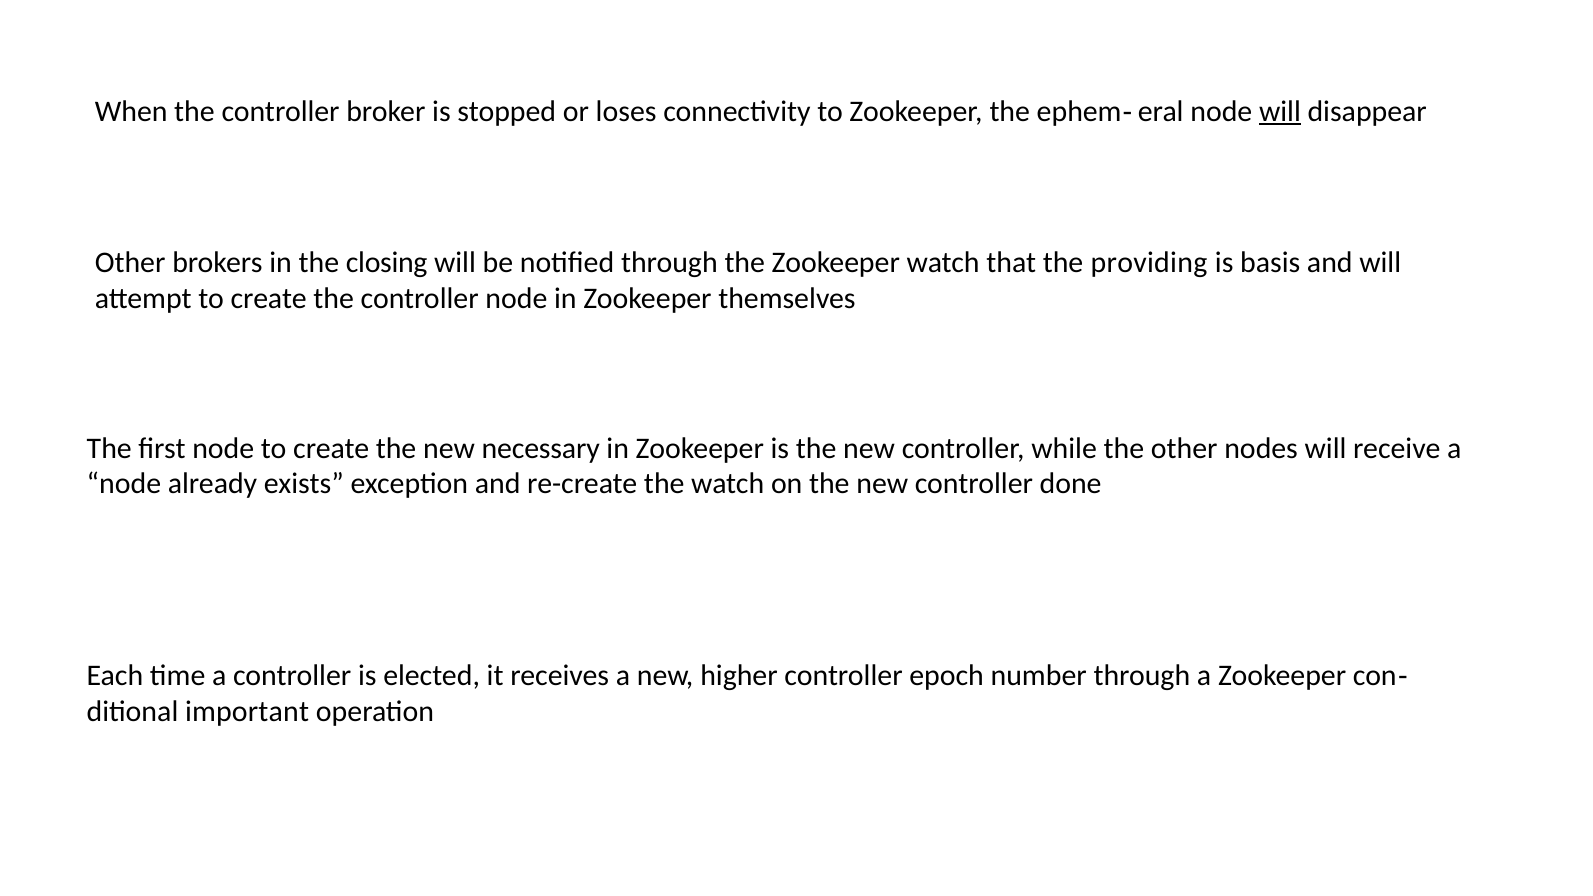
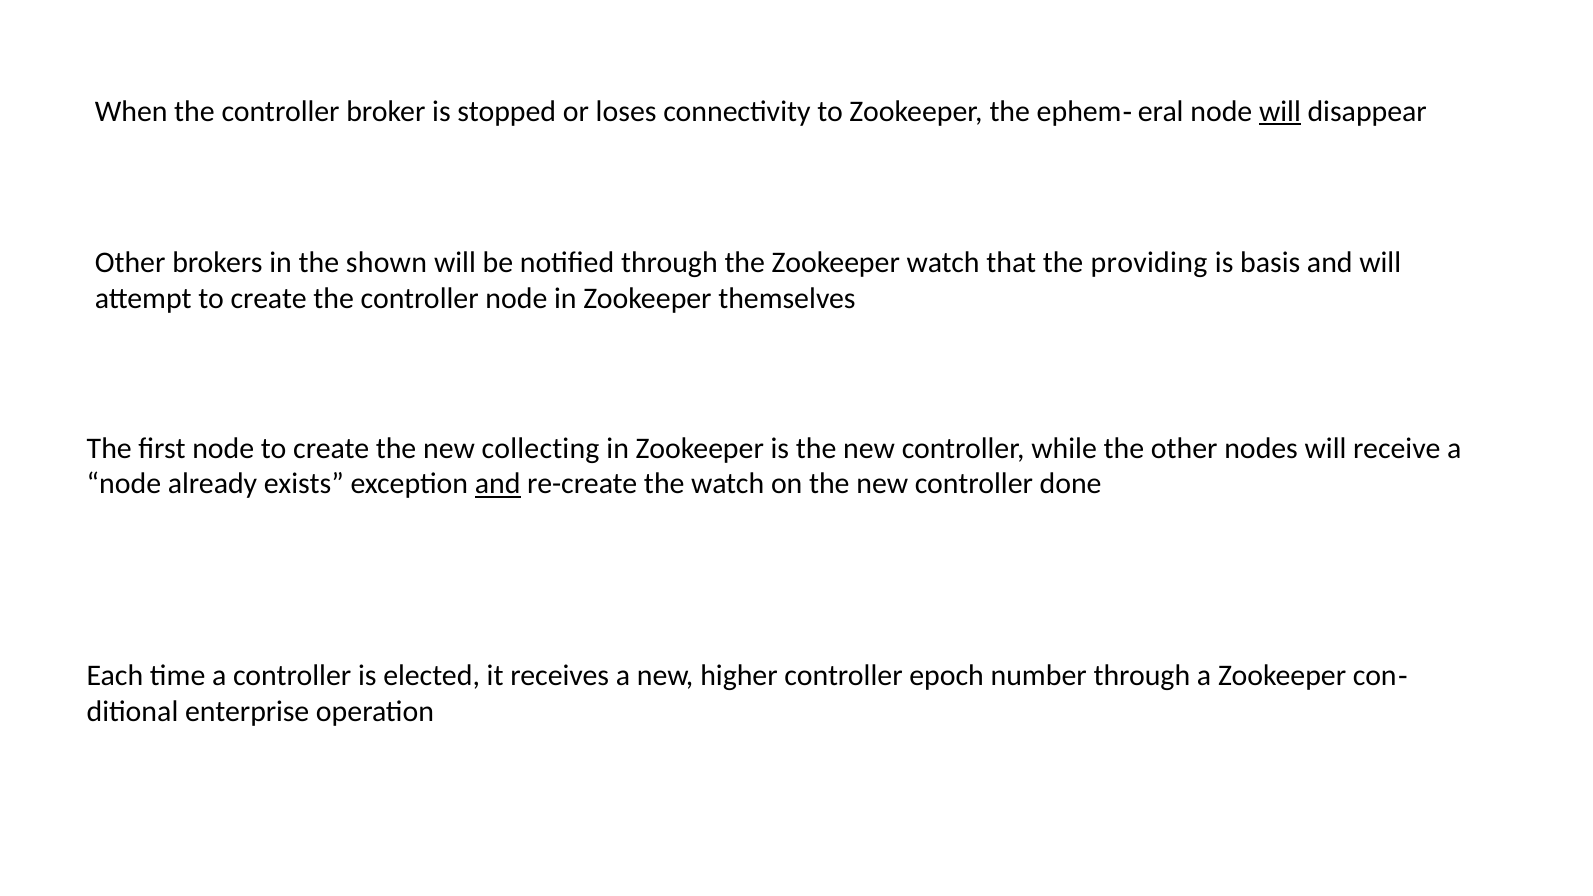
closing: closing -> shown
necessary: necessary -> collecting
and at (498, 484) underline: none -> present
important: important -> enterprise
